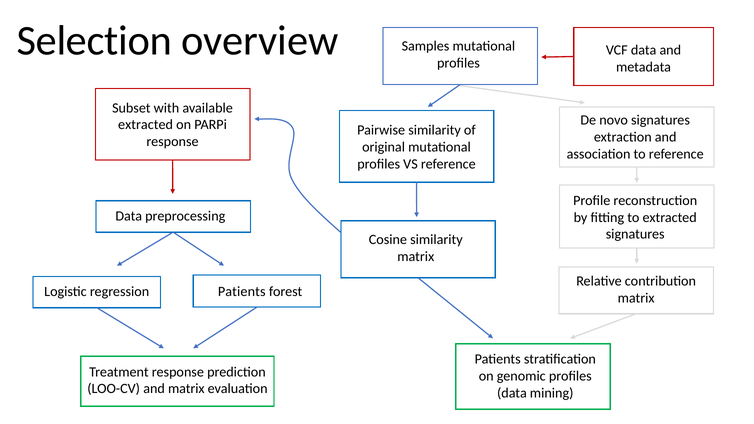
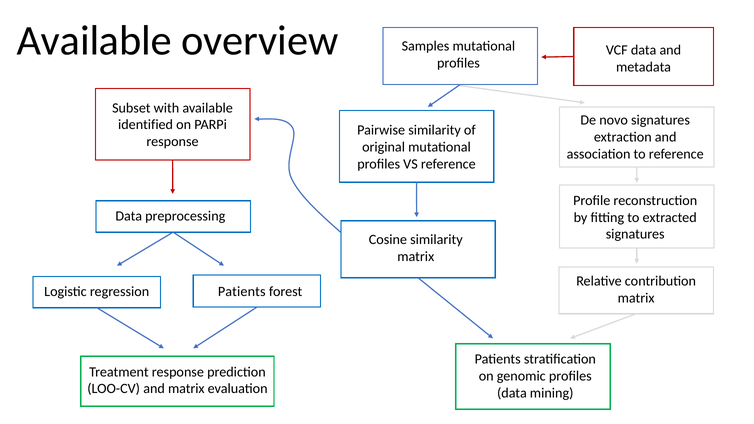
Selection at (94, 41): Selection -> Available
extracted at (146, 125): extracted -> identified
